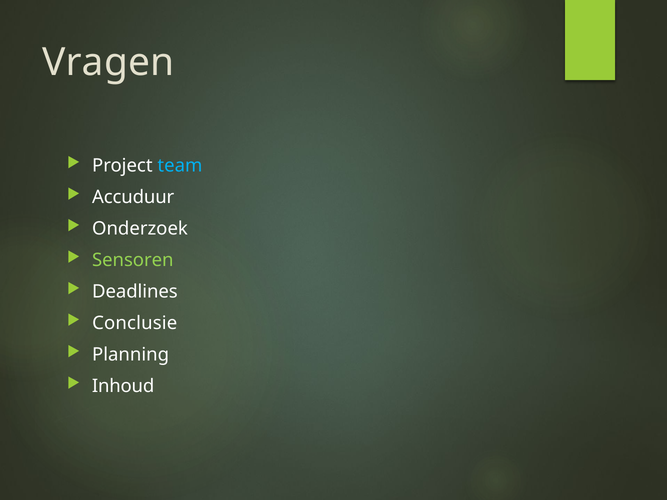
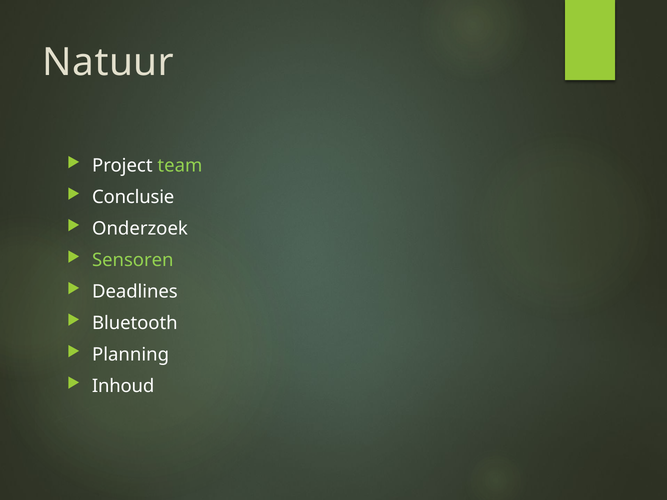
Vragen: Vragen -> Natuur
team colour: light blue -> light green
Accuduur: Accuduur -> Conclusie
Conclusie: Conclusie -> Bluetooth
